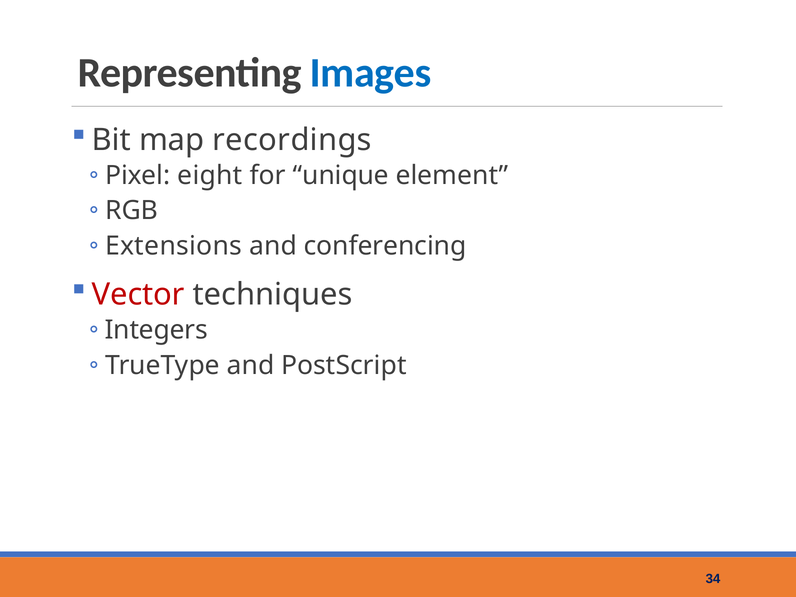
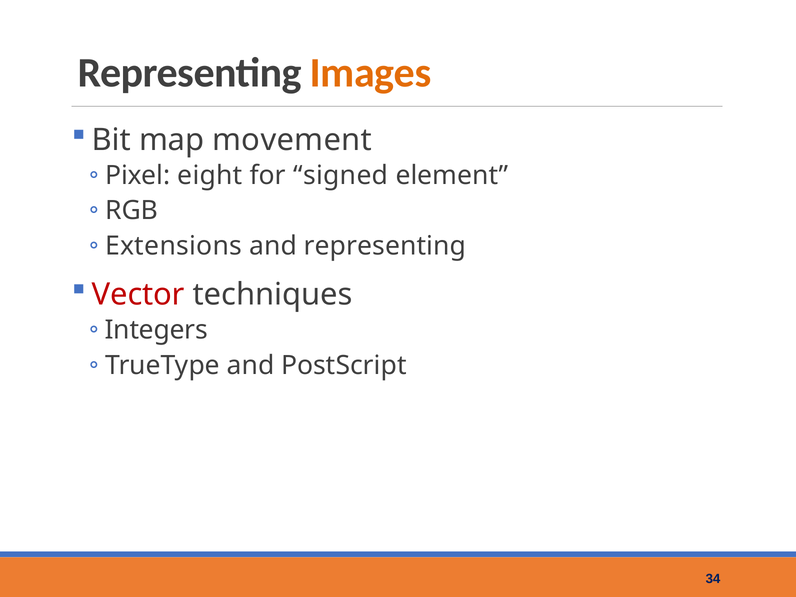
Images colour: blue -> orange
recordings: recordings -> movement
unique: unique -> signed
and conferencing: conferencing -> representing
